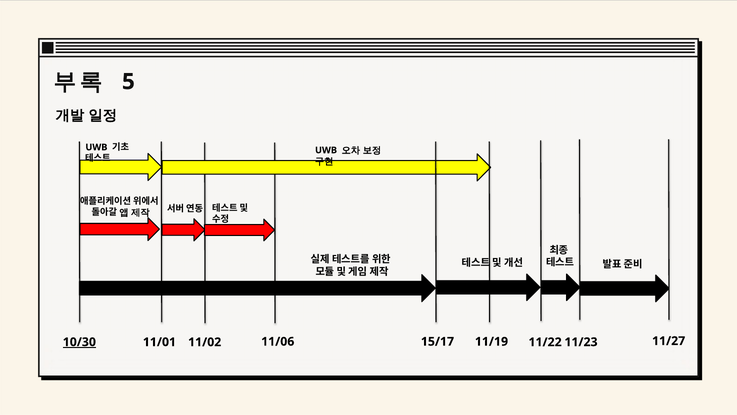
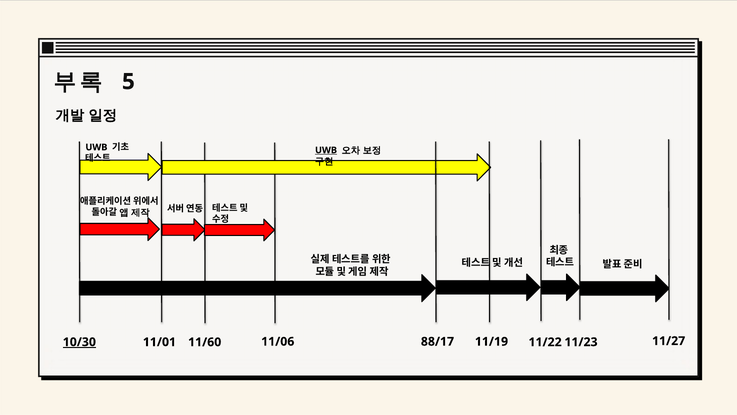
UWB at (326, 150) underline: none -> present
15/17: 15/17 -> 88/17
11/02: 11/02 -> 11/60
